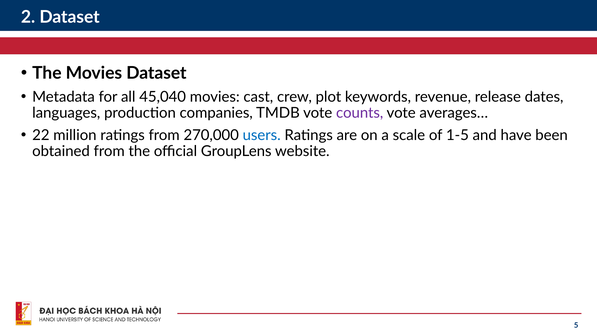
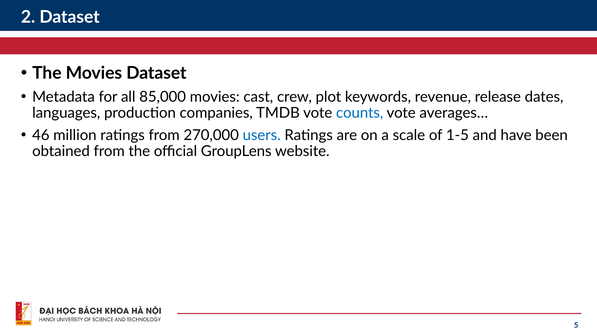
45,040: 45,040 -> 85,000
counts colour: purple -> blue
22: 22 -> 46
